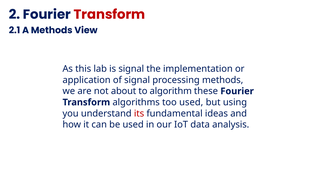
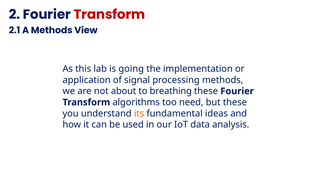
is signal: signal -> going
algorithm: algorithm -> breathing
too used: used -> need
but using: using -> these
its colour: red -> orange
